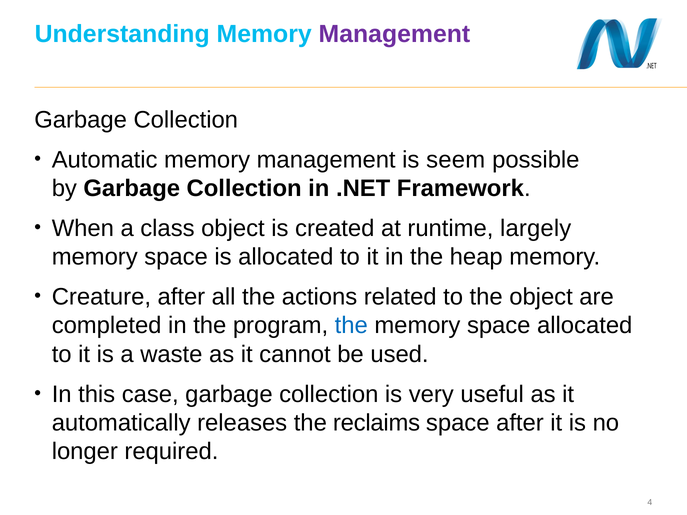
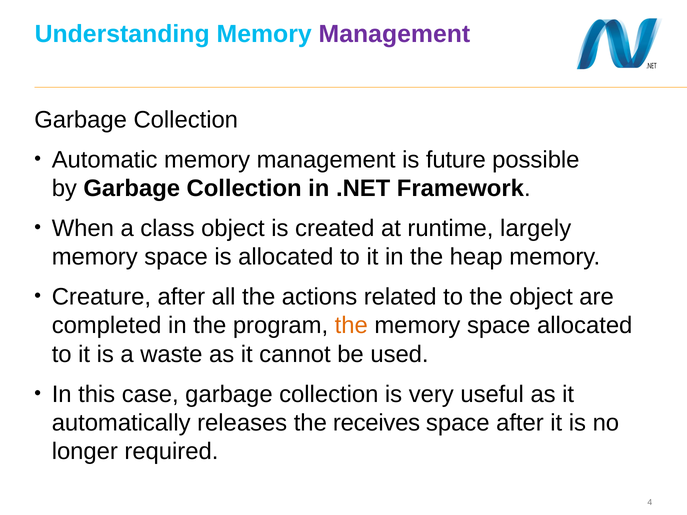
seem: seem -> future
the at (351, 326) colour: blue -> orange
reclaims: reclaims -> receives
